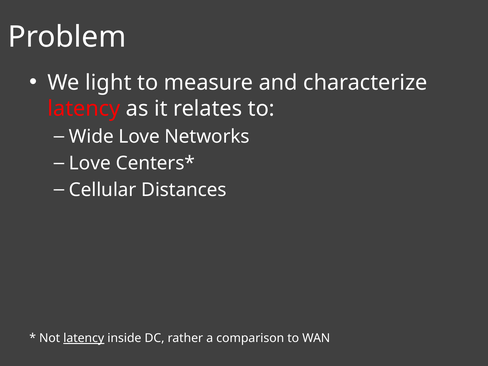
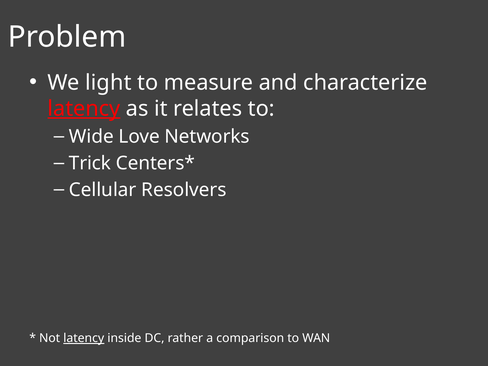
latency at (84, 109) underline: none -> present
Love at (90, 163): Love -> Trick
Distances: Distances -> Resolvers
